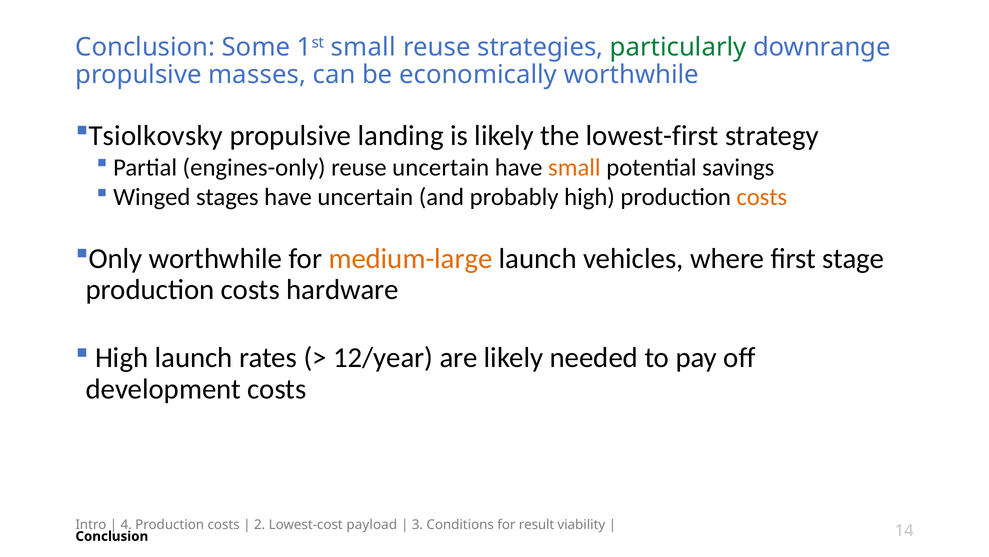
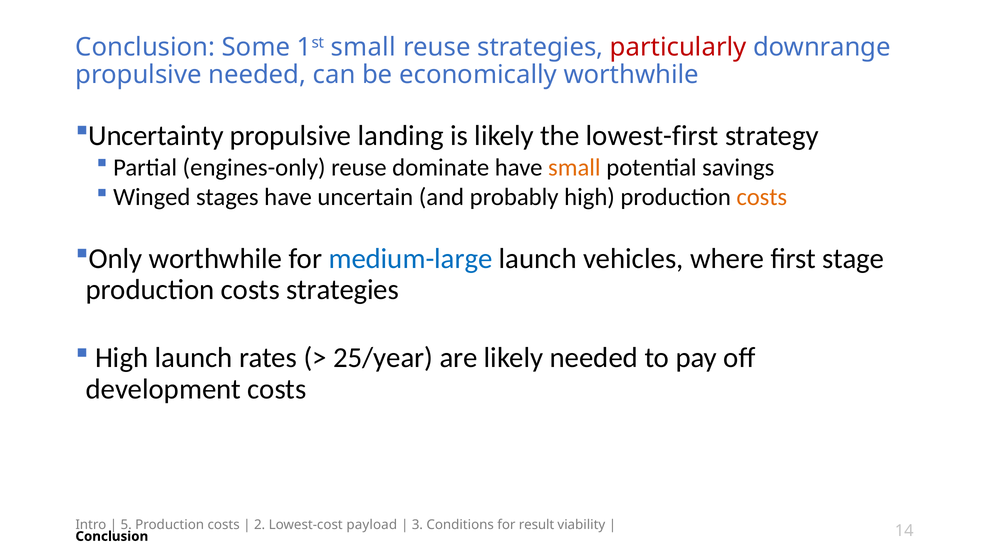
particularly colour: green -> red
propulsive masses: masses -> needed
Tsiolkovsky: Tsiolkovsky -> Uncertainty
reuse uncertain: uncertain -> dominate
medium-large colour: orange -> blue
costs hardware: hardware -> strategies
12/year: 12/year -> 25/year
4: 4 -> 5
